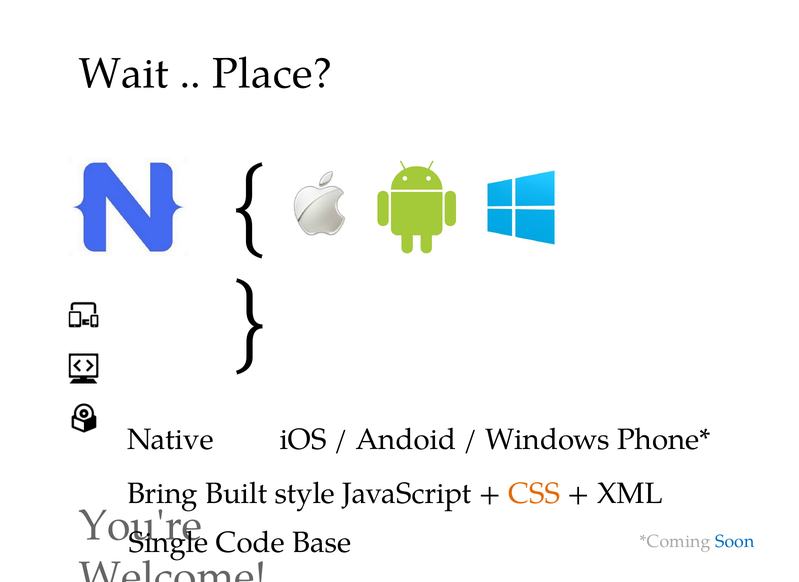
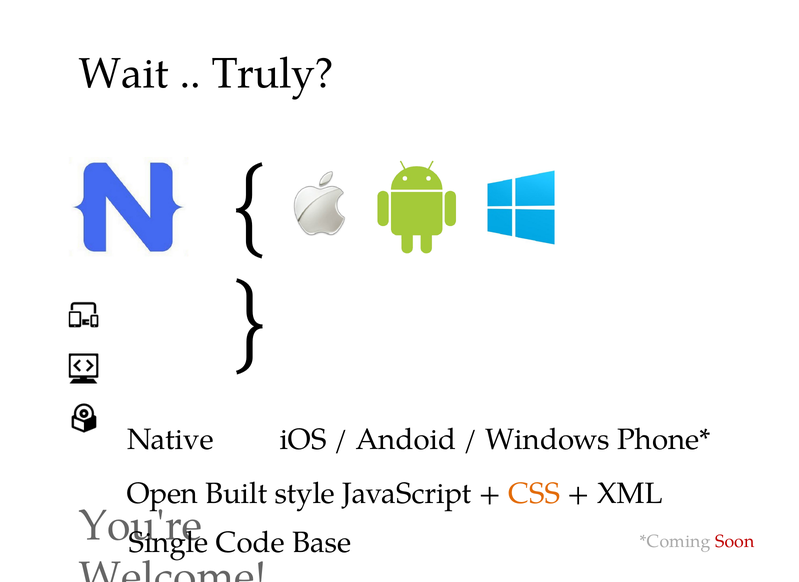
Place: Place -> Truly
Bring: Bring -> Open
Soon colour: blue -> red
